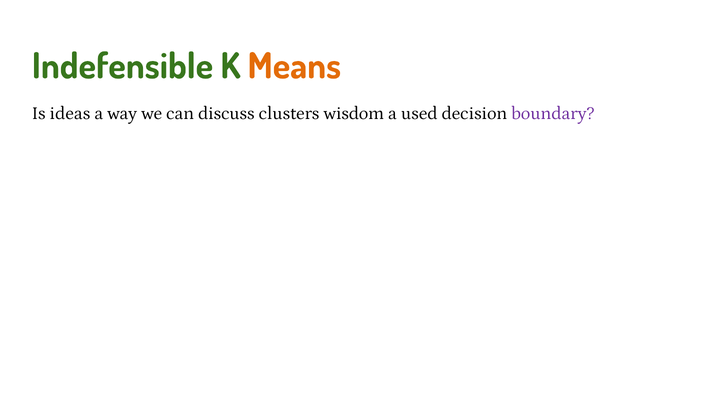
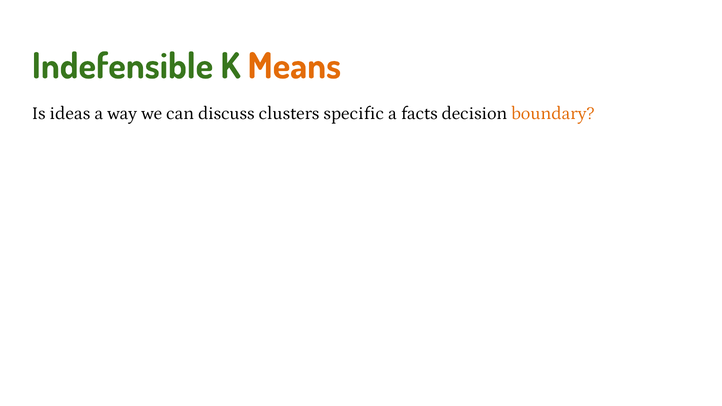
wisdom: wisdom -> specific
used: used -> facts
boundary colour: purple -> orange
